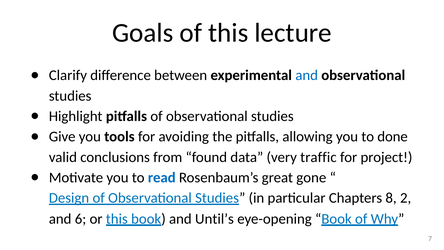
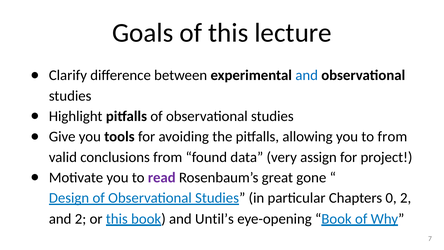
to done: done -> from
traffic: traffic -> assign
read colour: blue -> purple
8: 8 -> 0
and 6: 6 -> 2
